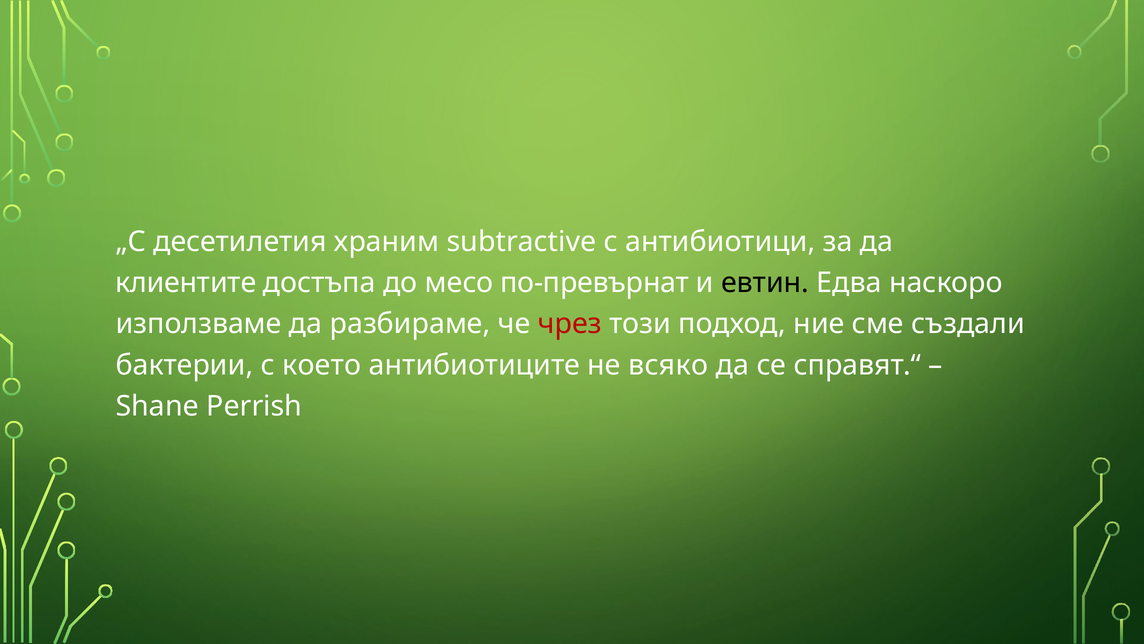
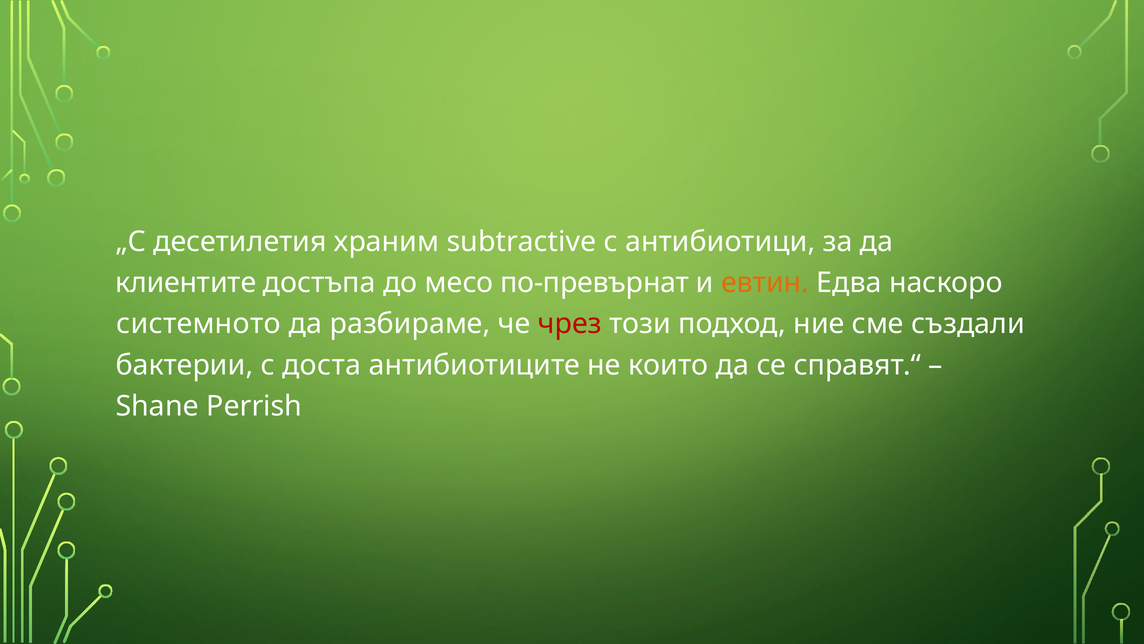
евтин colour: black -> orange
използваме: използваме -> системното
което: което -> доста
всяко: всяко -> които
